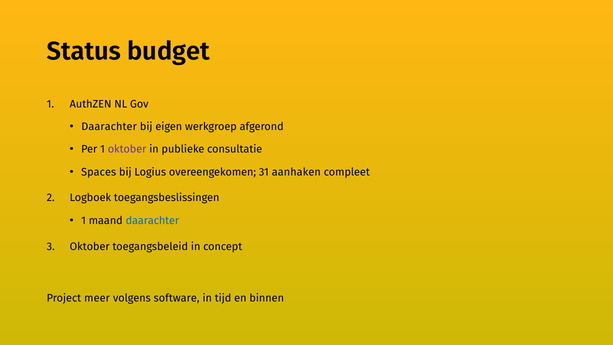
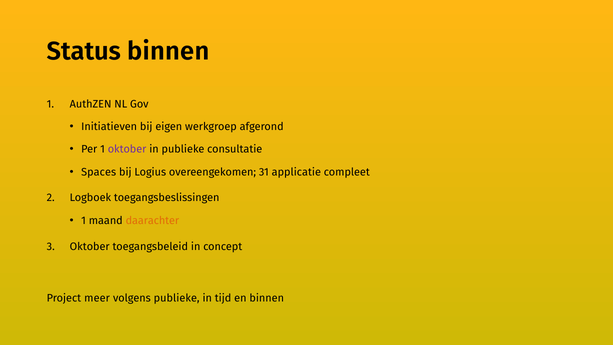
Status budget: budget -> binnen
Daarachter at (109, 127): Daarachter -> Initiatieven
aanhaken: aanhaken -> applicatie
daarachter at (152, 220) colour: blue -> orange
volgens software: software -> publieke
